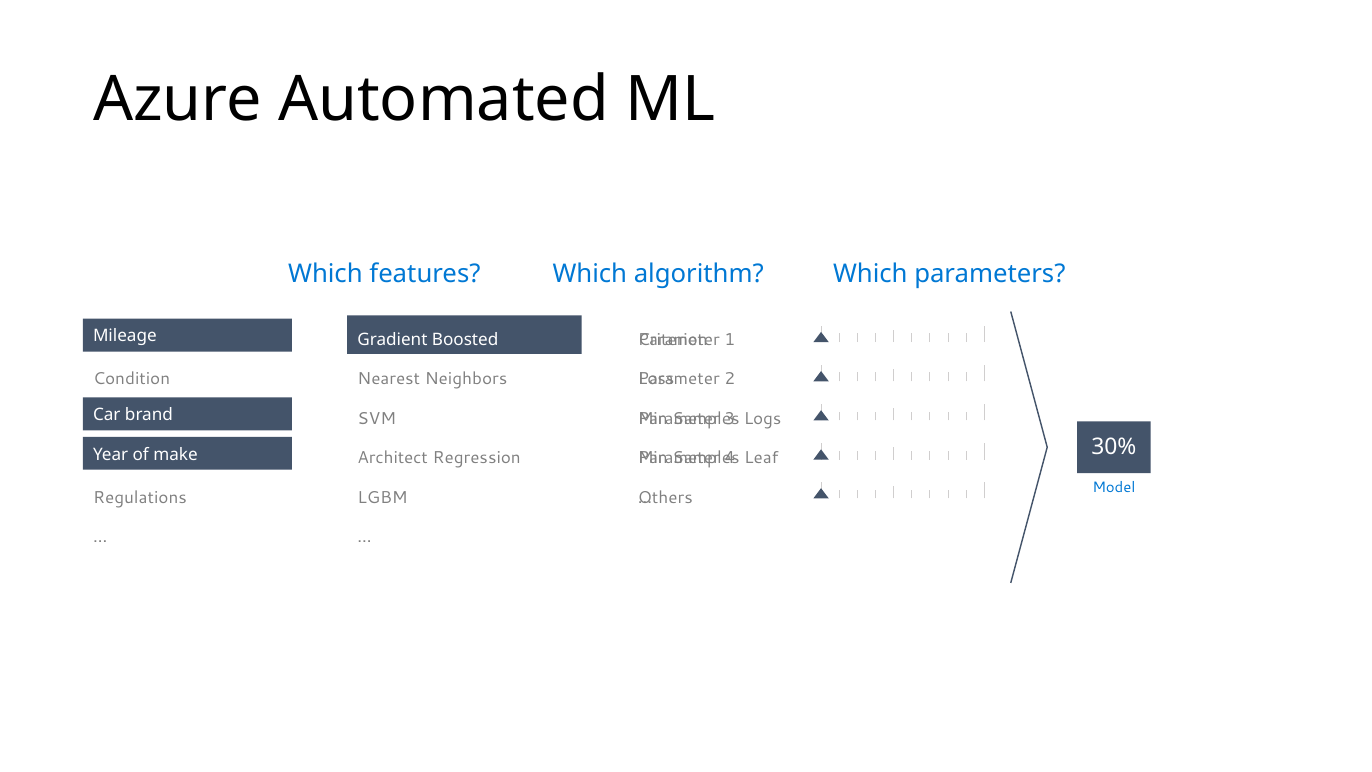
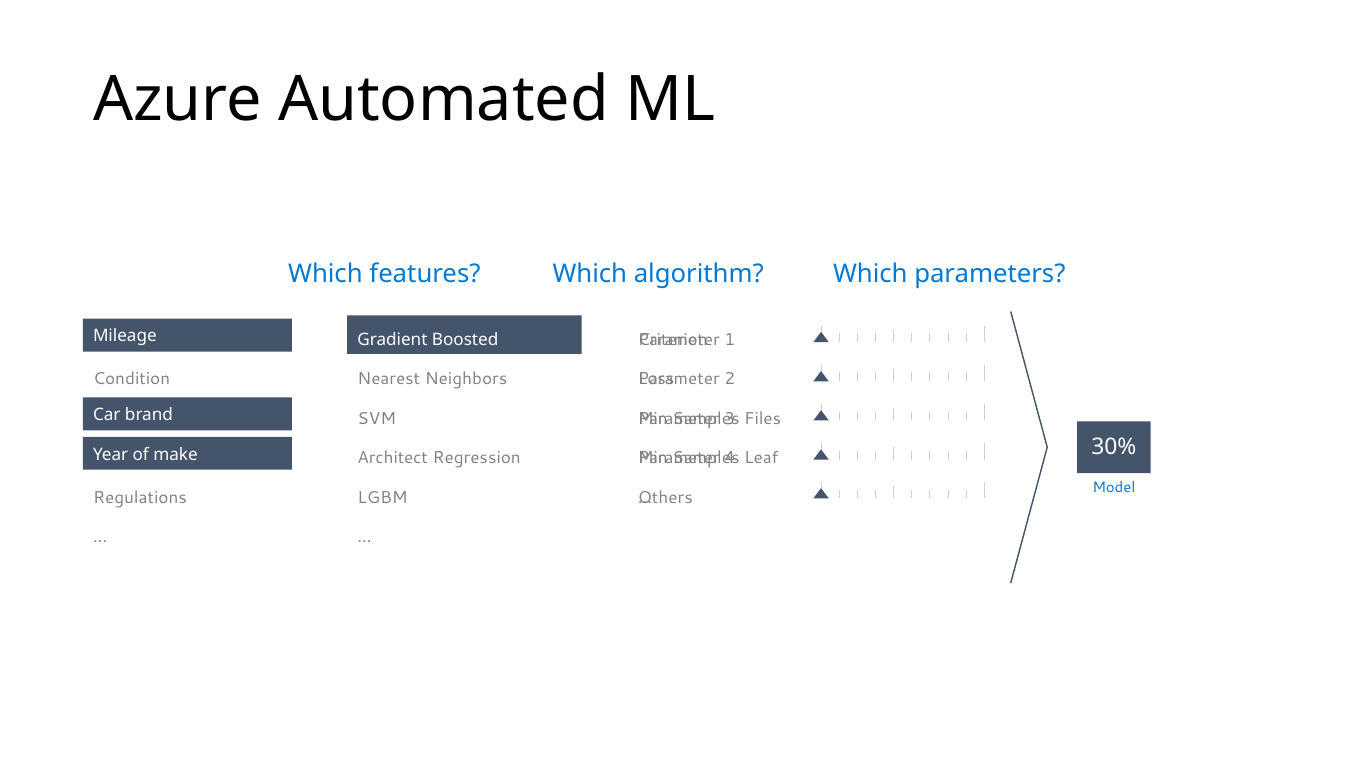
Logs: Logs -> Files
